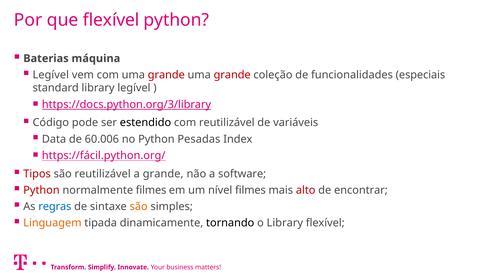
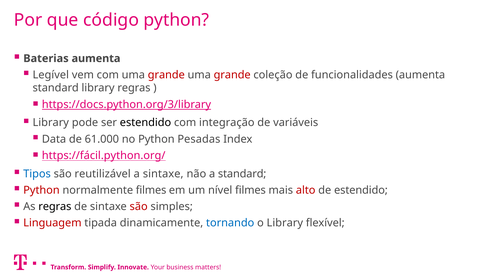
que flexível: flexível -> código
Baterias máquina: máquina -> aumenta
funcionalidades especiais: especiais -> aumenta
library legível: legível -> regras
Código at (51, 123): Código -> Library
com reutilizável: reutilizável -> integração
60.006: 60.006 -> 61.000
Tipos colour: red -> blue
a grande: grande -> sintaxe
a software: software -> standard
de encontrar: encontrar -> estendido
regras at (55, 207) colour: blue -> black
são at (139, 207) colour: orange -> red
Linguagem colour: orange -> red
tornando colour: black -> blue
